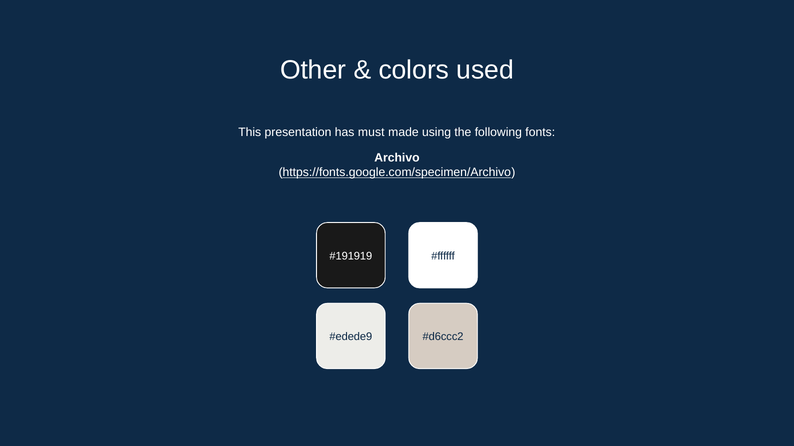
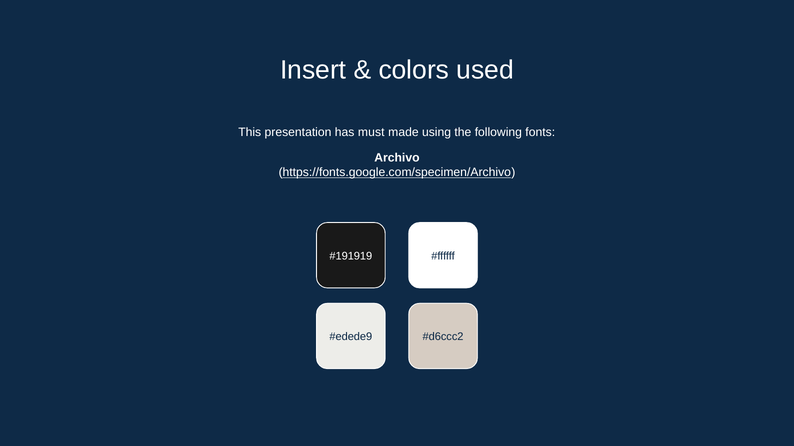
Other: Other -> Insert
